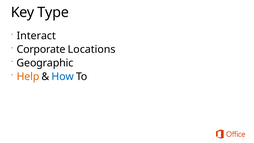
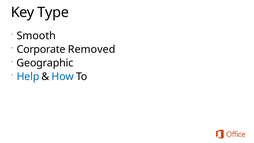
Interact: Interact -> Smooth
Locations: Locations -> Removed
Help colour: orange -> blue
